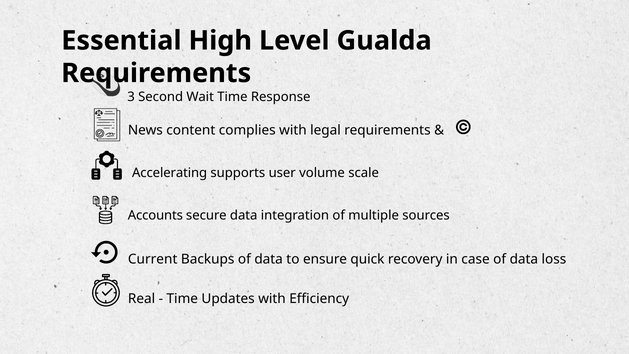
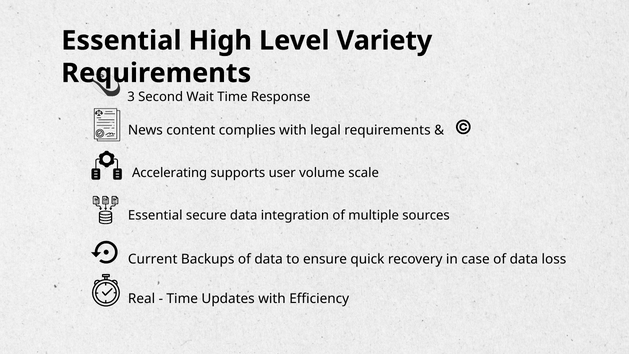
Gualda: Gualda -> Variety
Accounts at (155, 215): Accounts -> Essential
